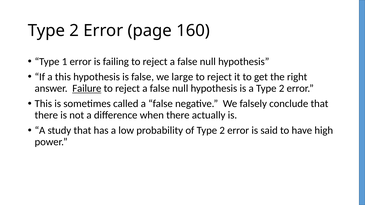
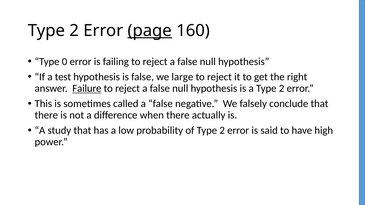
page underline: none -> present
1: 1 -> 0
a this: this -> test
